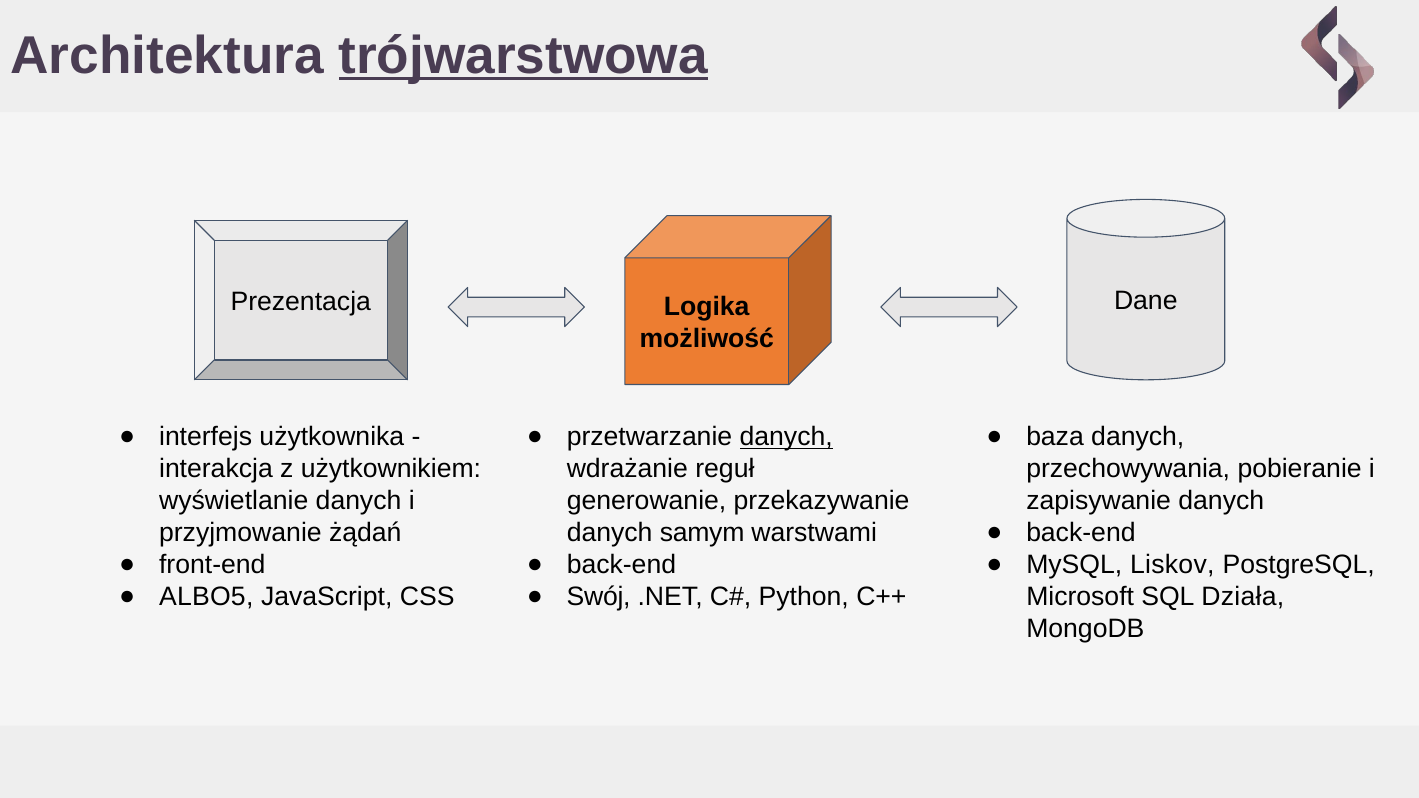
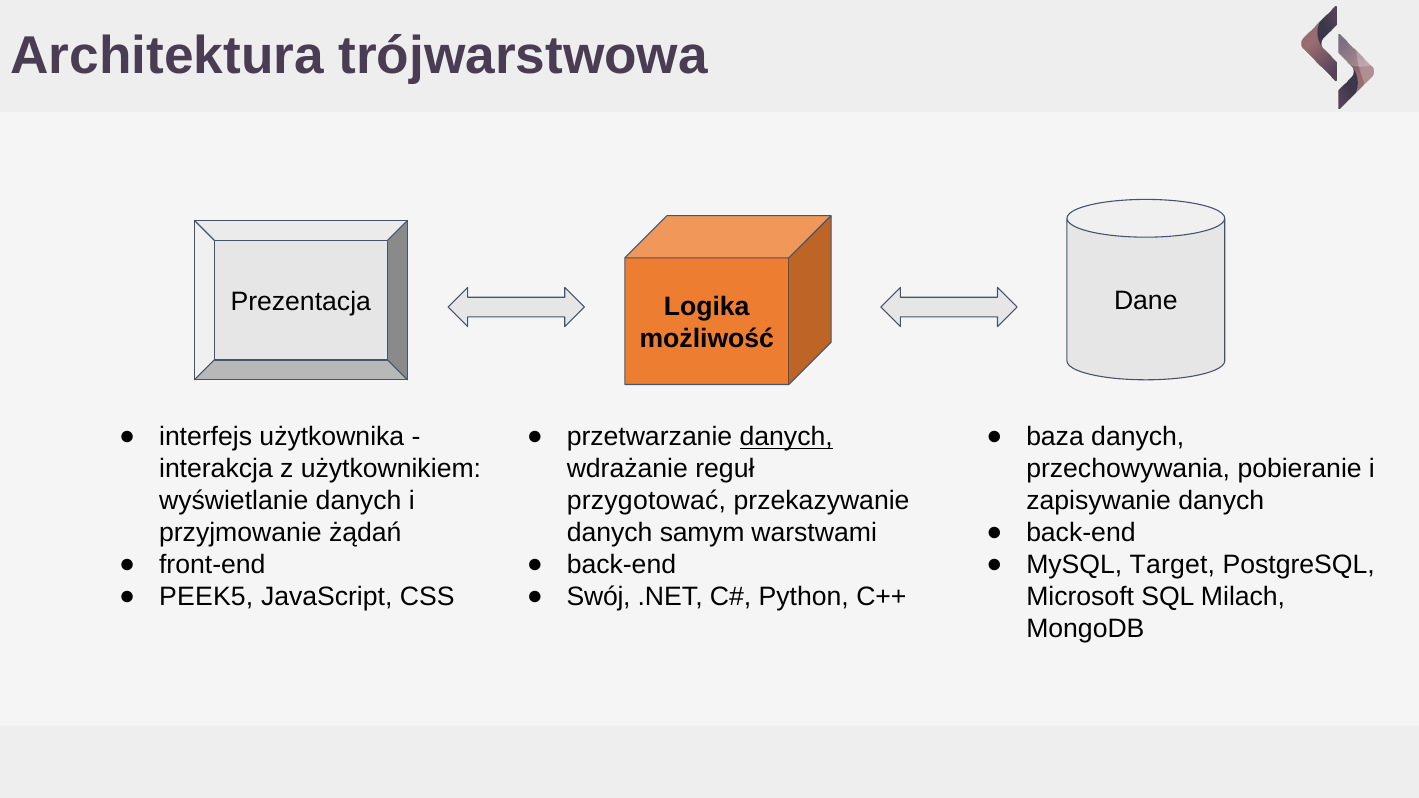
trójwarstwowa underline: present -> none
generowanie: generowanie -> przygotować
Liskov: Liskov -> Target
ALBO5: ALBO5 -> PEEK5
Działa: Działa -> Milach
